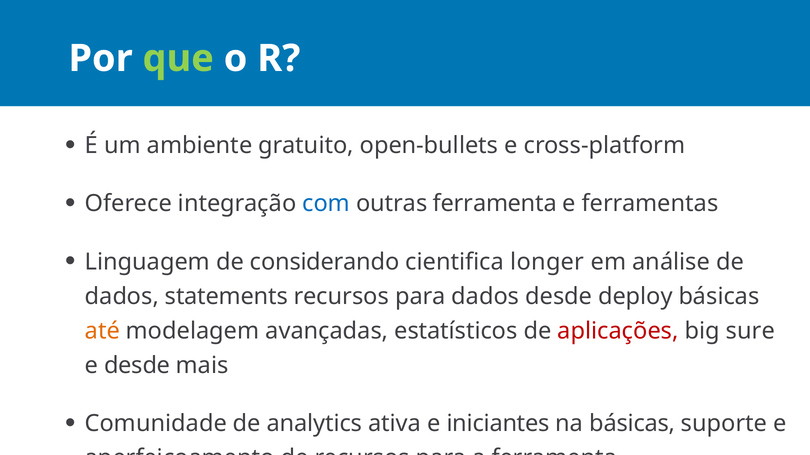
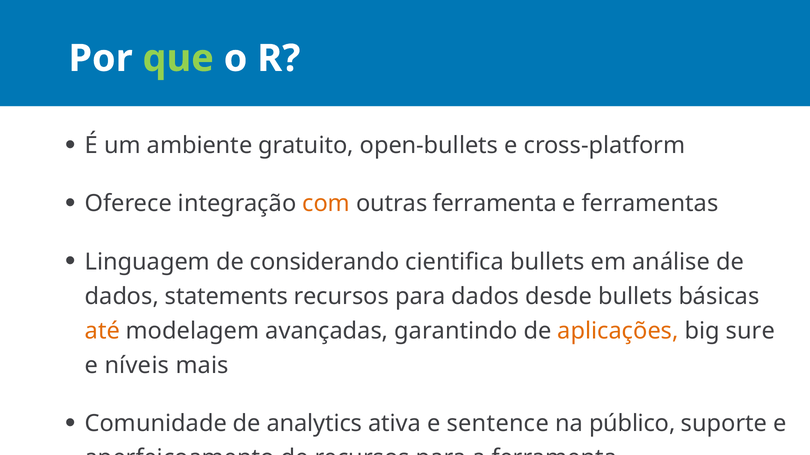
com colour: blue -> orange
cientifica longer: longer -> bullets
desde deploy: deploy -> bullets
estatísticos: estatísticos -> garantindo
aplicações colour: red -> orange
e desde: desde -> níveis
iniciantes: iniciantes -> sentence
na básicas: básicas -> público
